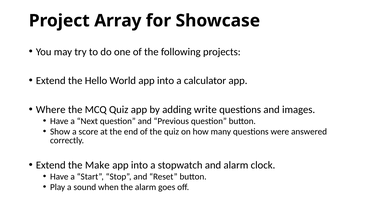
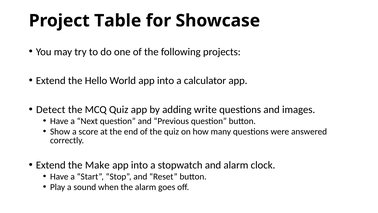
Array: Array -> Table
Where: Where -> Detect
